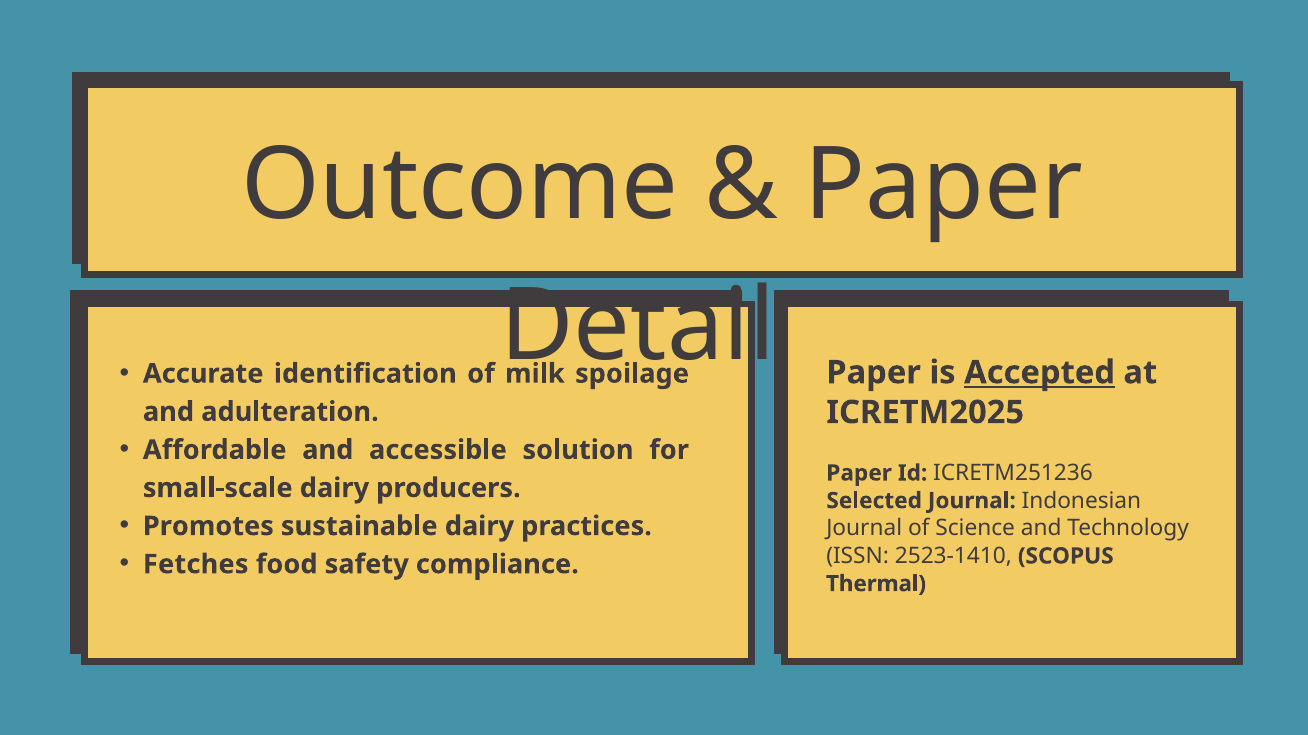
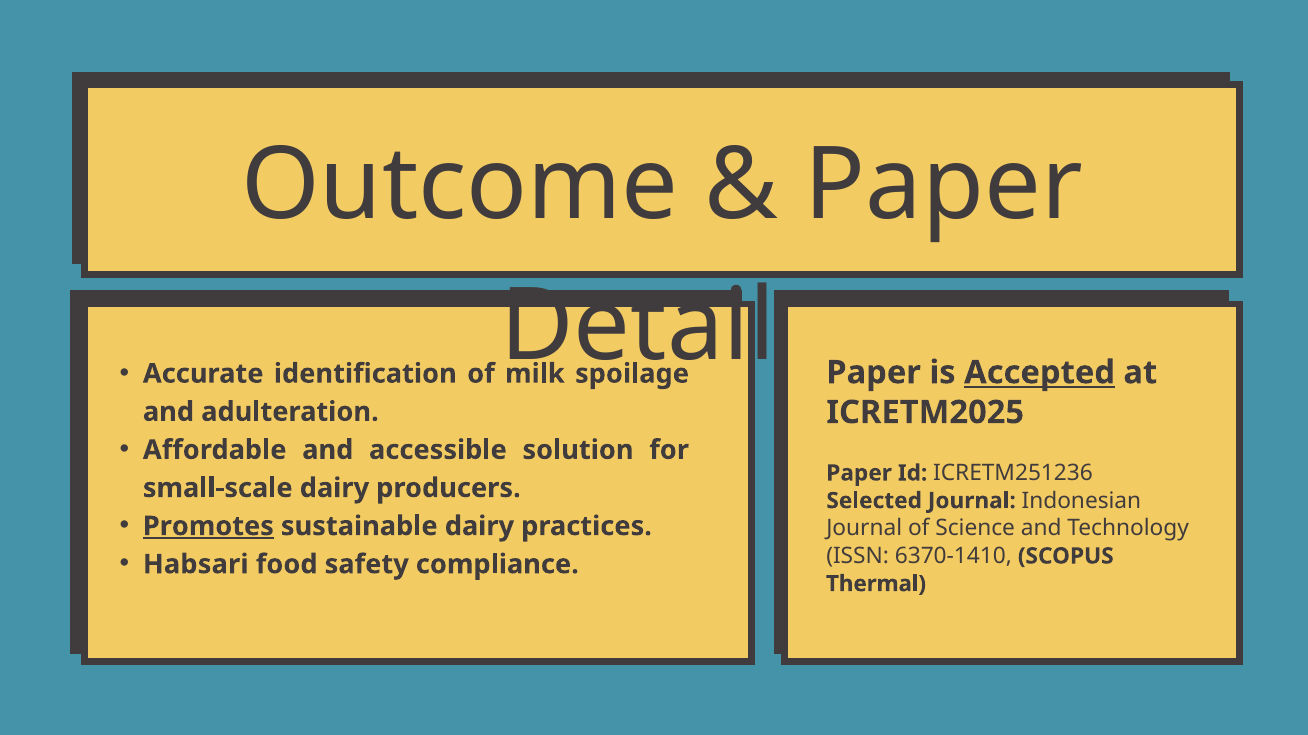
Promotes underline: none -> present
2523-1410: 2523-1410 -> 6370-1410
Fetches: Fetches -> Habsari
